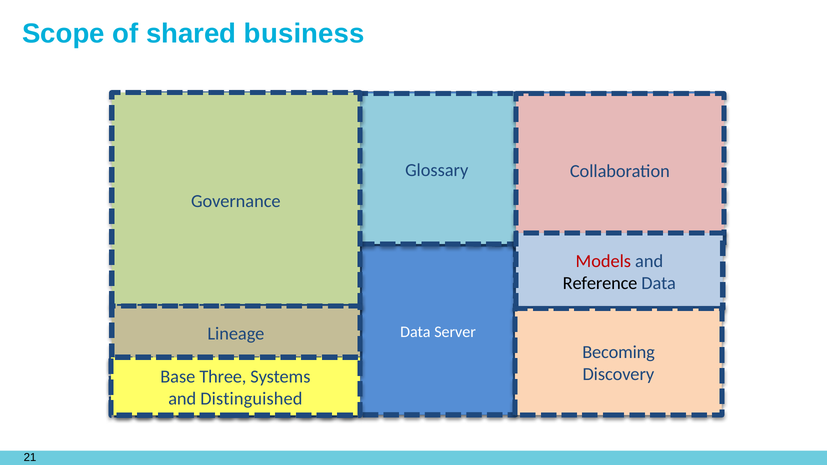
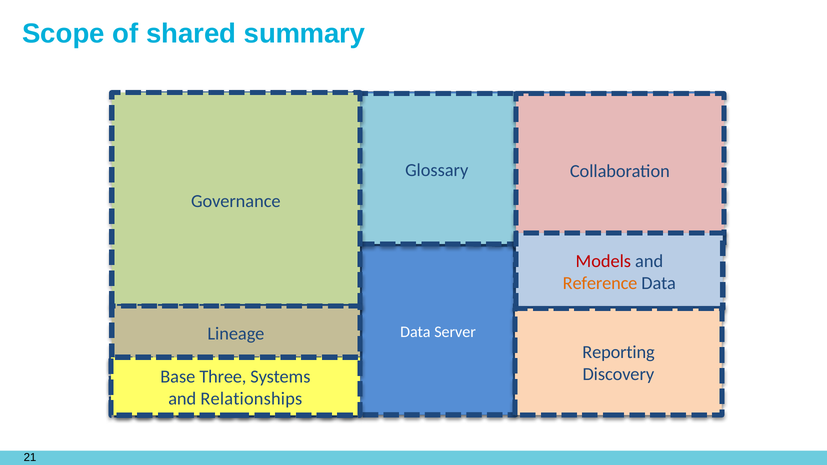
business: business -> summary
Reference colour: black -> orange
Becoming: Becoming -> Reporting
Distinguished: Distinguished -> Relationships
